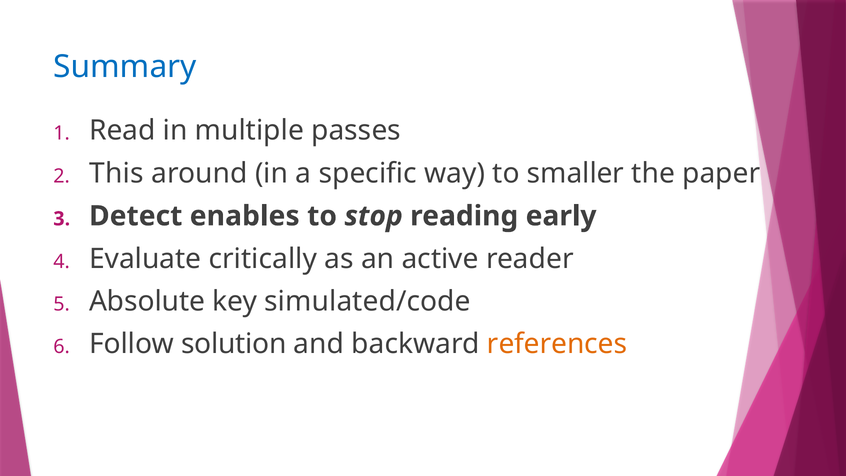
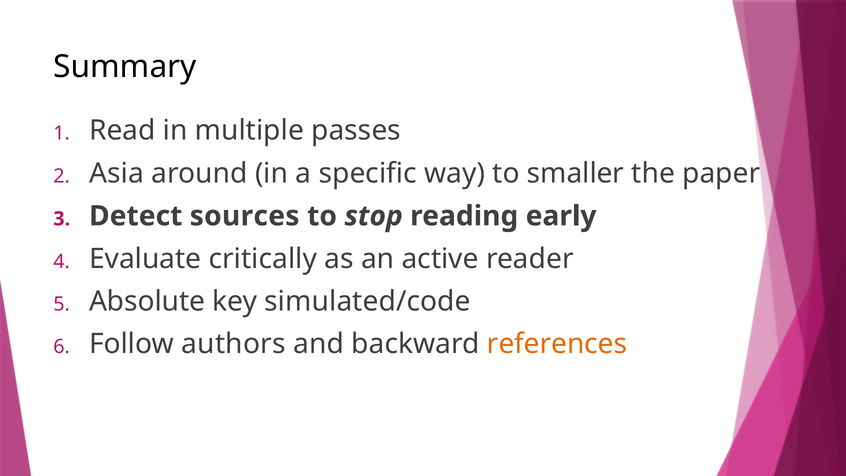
Summary colour: blue -> black
This: This -> Asia
enables: enables -> sources
solution: solution -> authors
